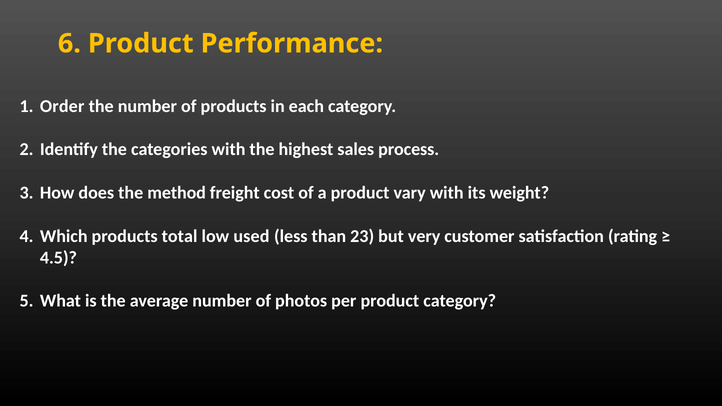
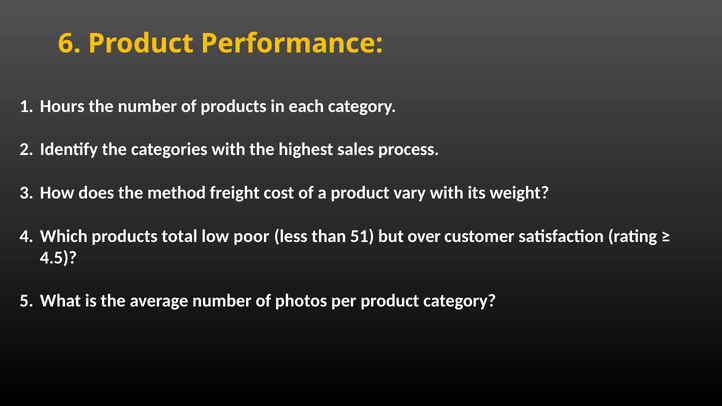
Order: Order -> Hours
used: used -> poor
23: 23 -> 51
very: very -> over
